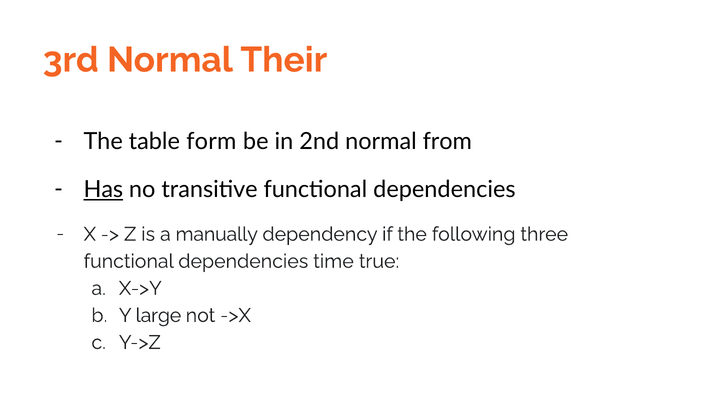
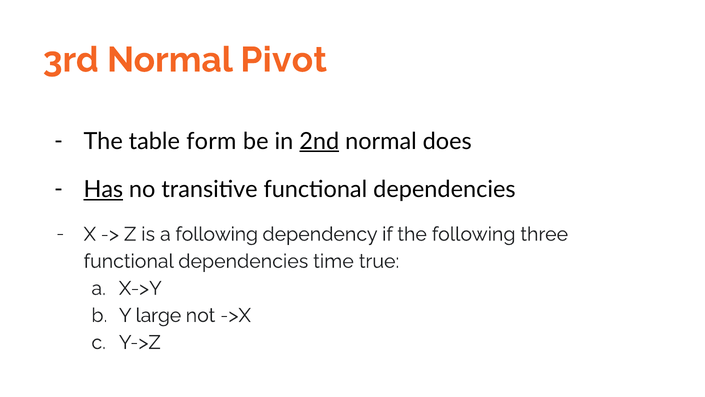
Their: Their -> Pivot
2nd underline: none -> present
from: from -> does
a manually: manually -> following
